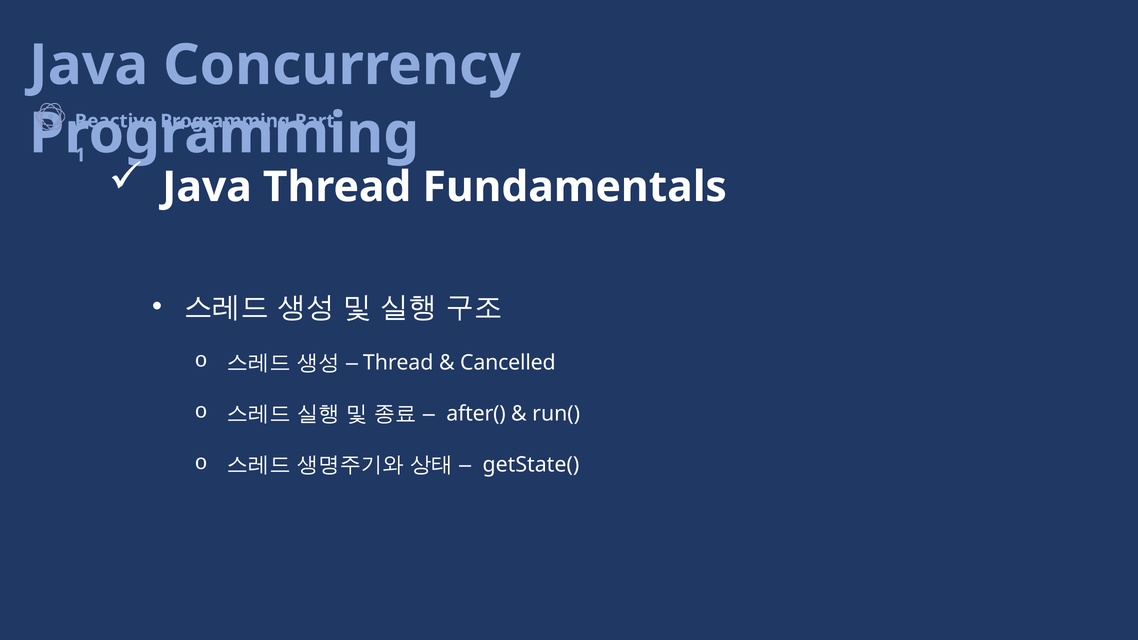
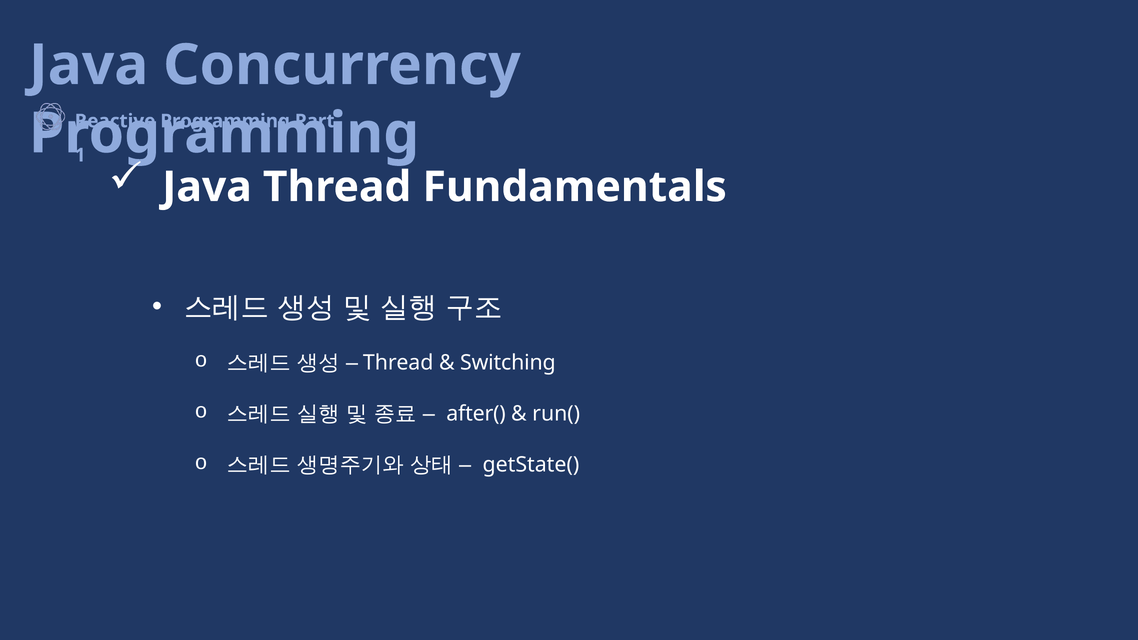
Cancelled: Cancelled -> Switching
